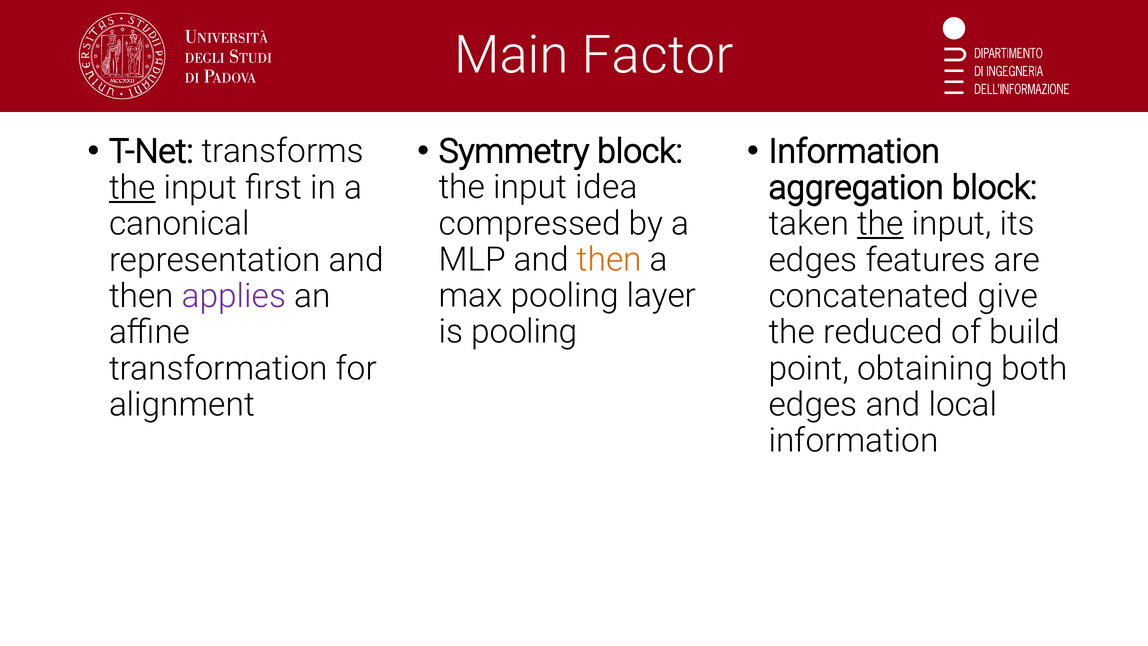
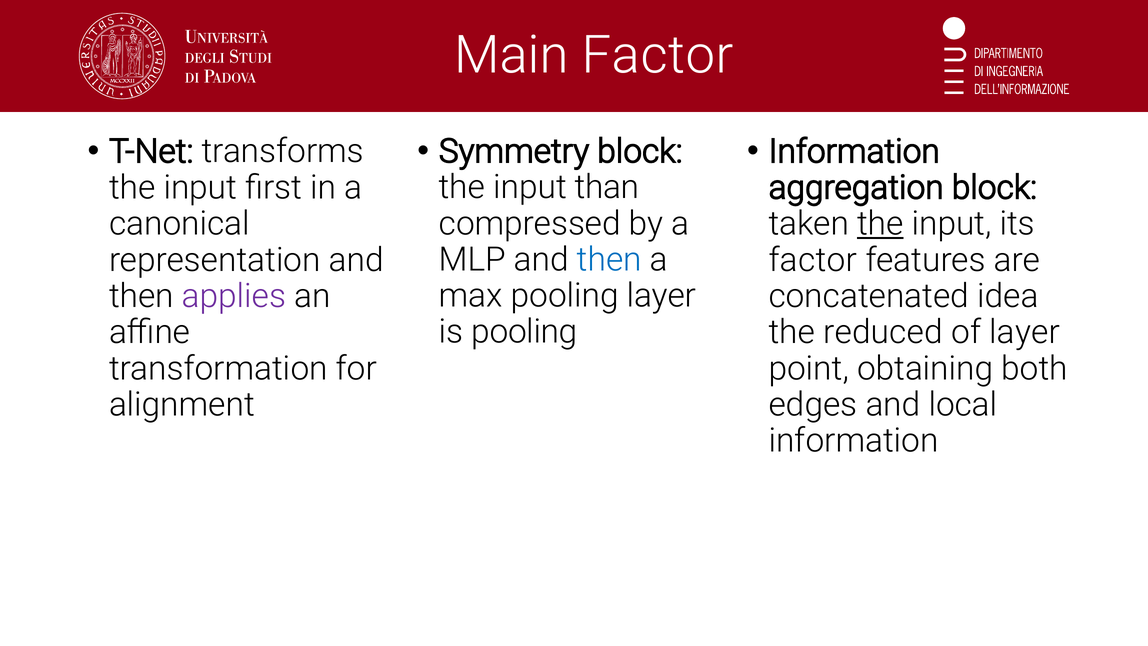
idea: idea -> than
the at (132, 188) underline: present -> none
then at (609, 260) colour: orange -> blue
edges at (813, 260): edges -> factor
give: give -> idea
of build: build -> layer
